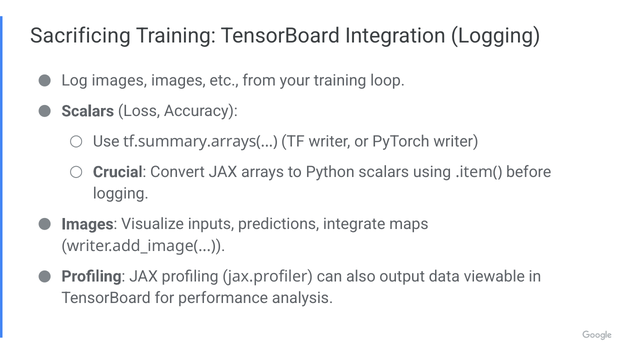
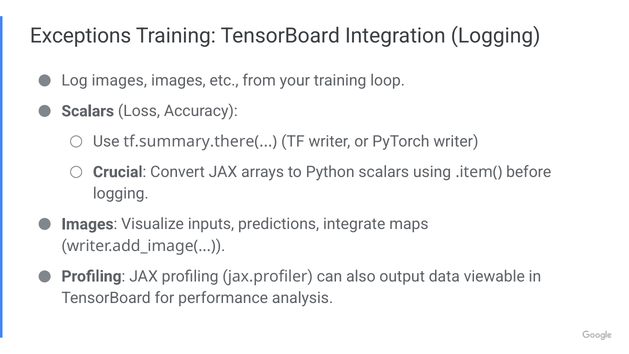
Sacrificing: Sacrificing -> Exceptions
tf.summary.arrays(: tf.summary.arrays( -> tf.summary.there(
